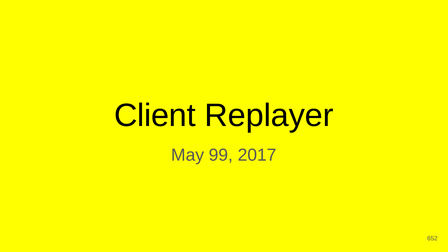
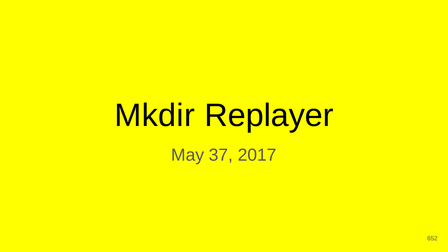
Client: Client -> Mkdir
99: 99 -> 37
